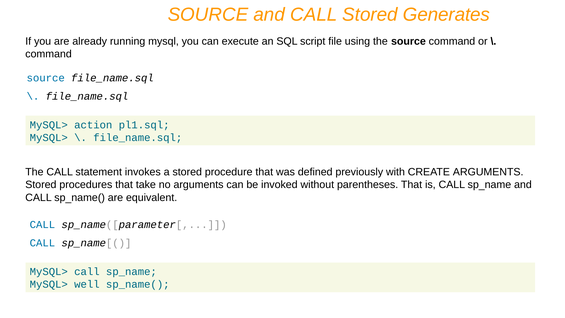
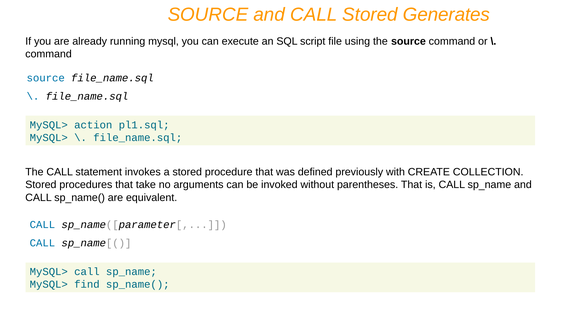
CREATE ARGUMENTS: ARGUMENTS -> COLLECTION
well: well -> find
